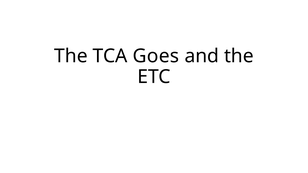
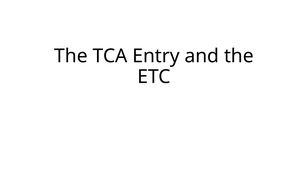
Goes: Goes -> Entry
